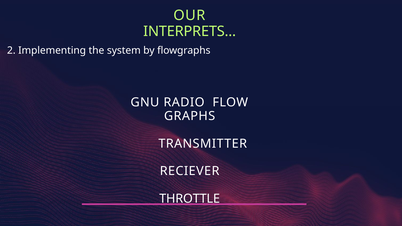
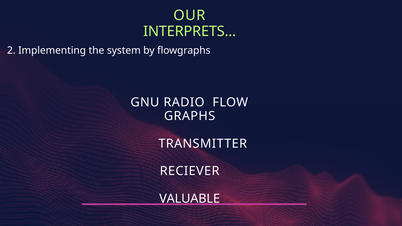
THROTTLE: THROTTLE -> VALUABLE
